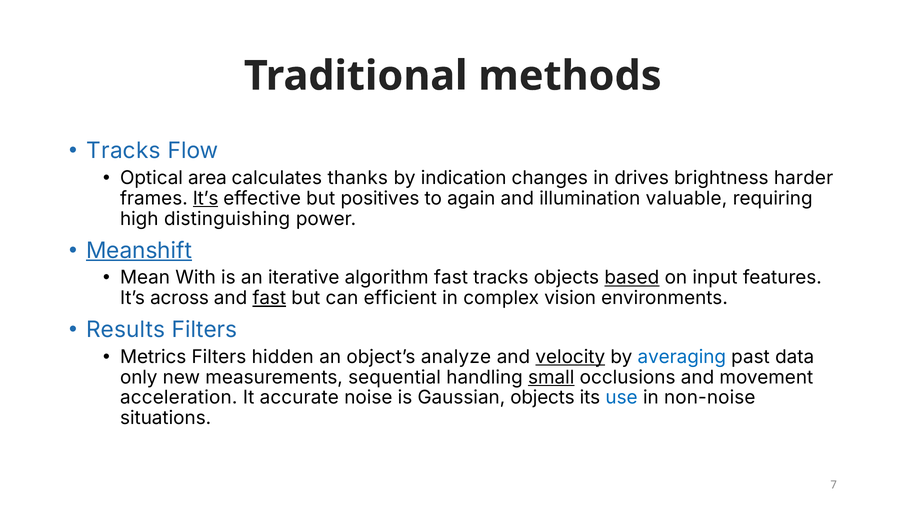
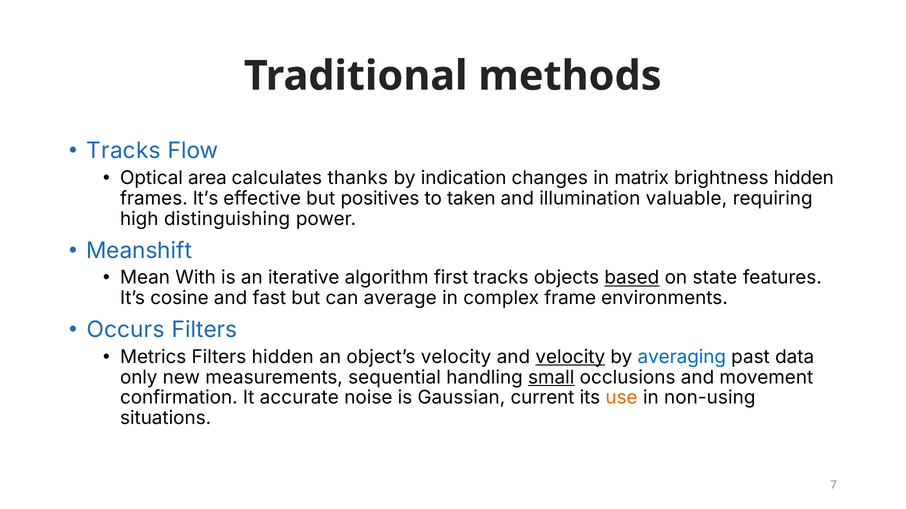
drives: drives -> matrix
brightness harder: harder -> hidden
It’s at (206, 199) underline: present -> none
again: again -> taken
Meanshift underline: present -> none
algorithm fast: fast -> first
input: input -> state
across: across -> cosine
fast at (269, 298) underline: present -> none
efficient: efficient -> average
vision: vision -> frame
Results: Results -> Occurs
object’s analyze: analyze -> velocity
acceleration: acceleration -> confirmation
Gaussian objects: objects -> current
use colour: blue -> orange
non-noise: non-noise -> non-using
